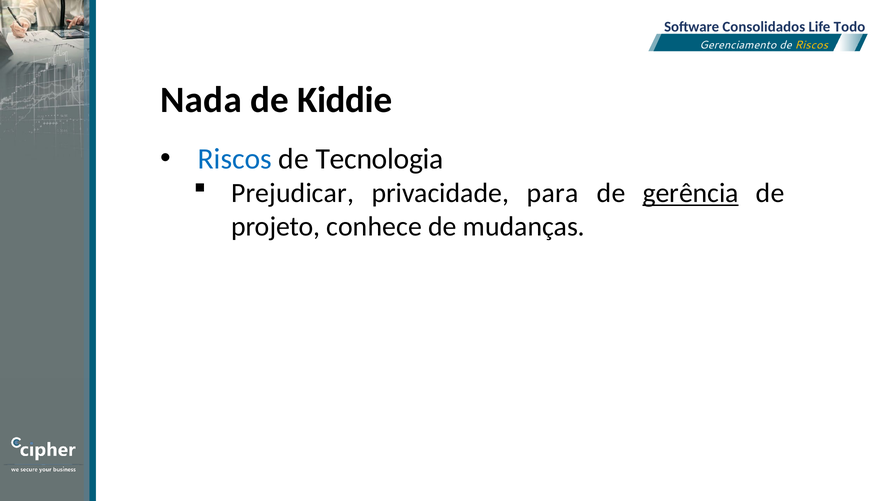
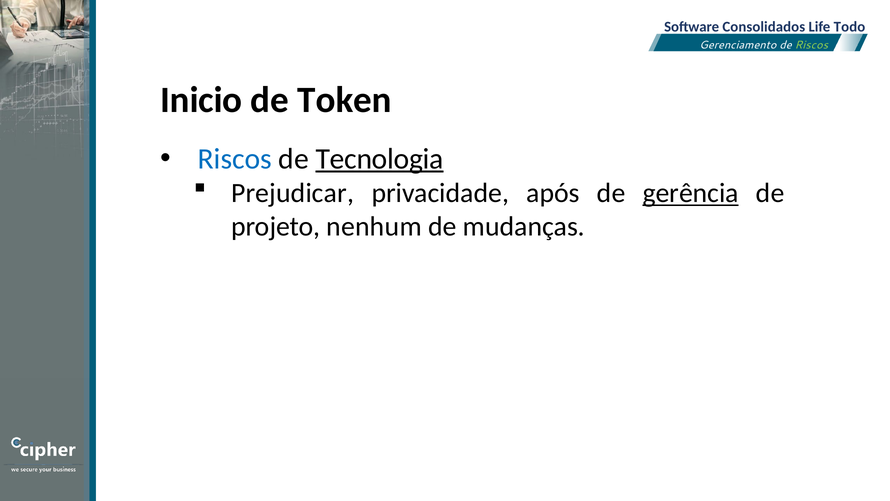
Riscos at (811, 45) colour: yellow -> light green
Nada: Nada -> Inicio
Kiddie: Kiddie -> Token
Tecnologia underline: none -> present
para: para -> após
conhece: conhece -> nenhum
